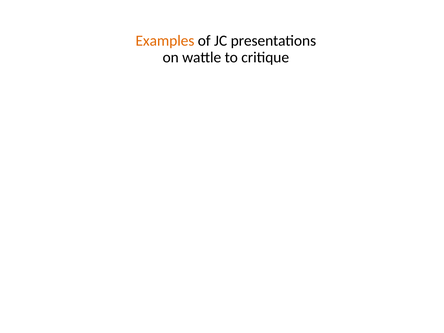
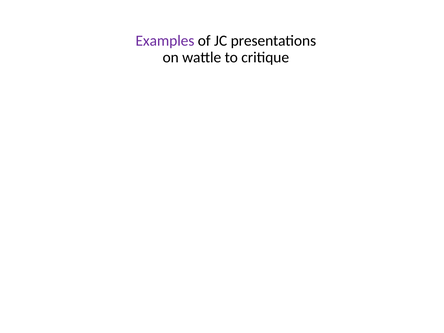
Examples colour: orange -> purple
